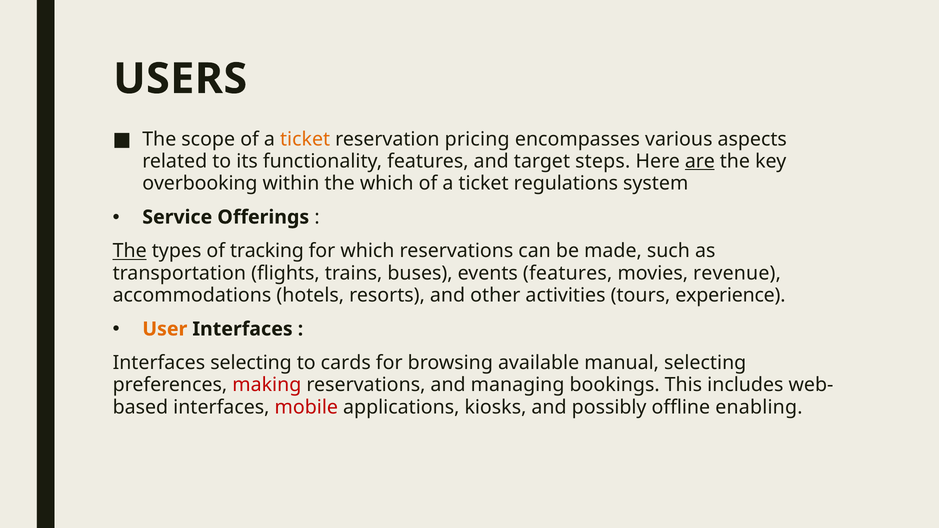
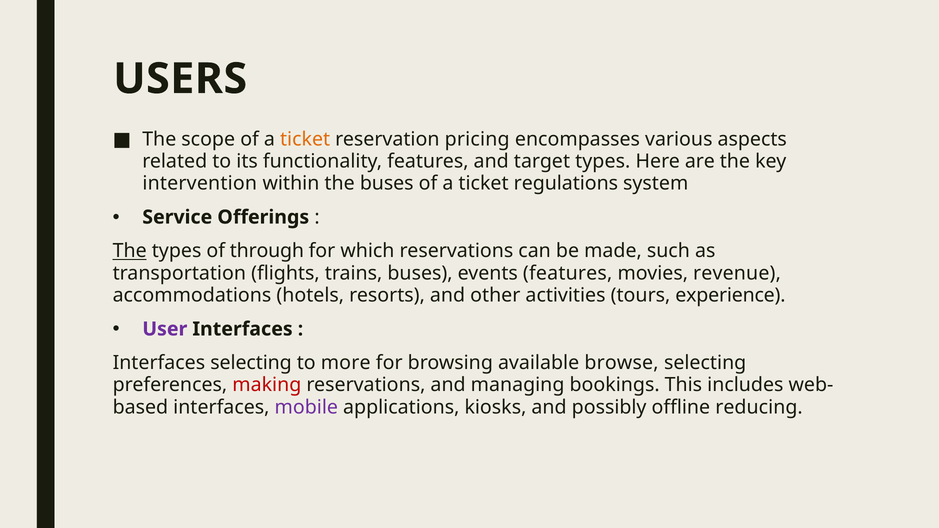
target steps: steps -> types
are underline: present -> none
overbooking: overbooking -> intervention
the which: which -> buses
tracking: tracking -> through
User colour: orange -> purple
cards: cards -> more
manual: manual -> browse
mobile colour: red -> purple
enabling: enabling -> reducing
